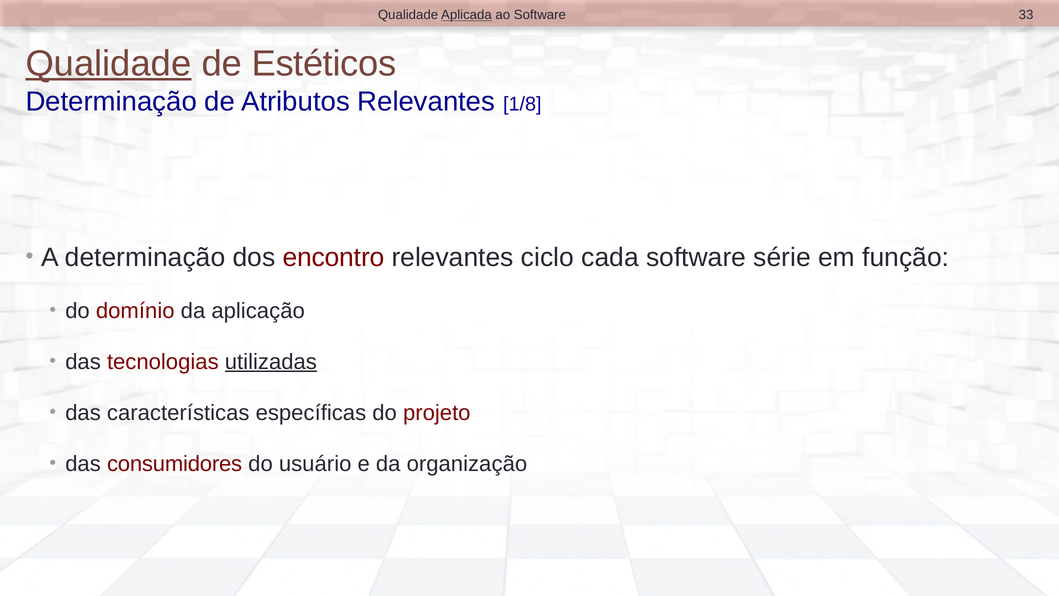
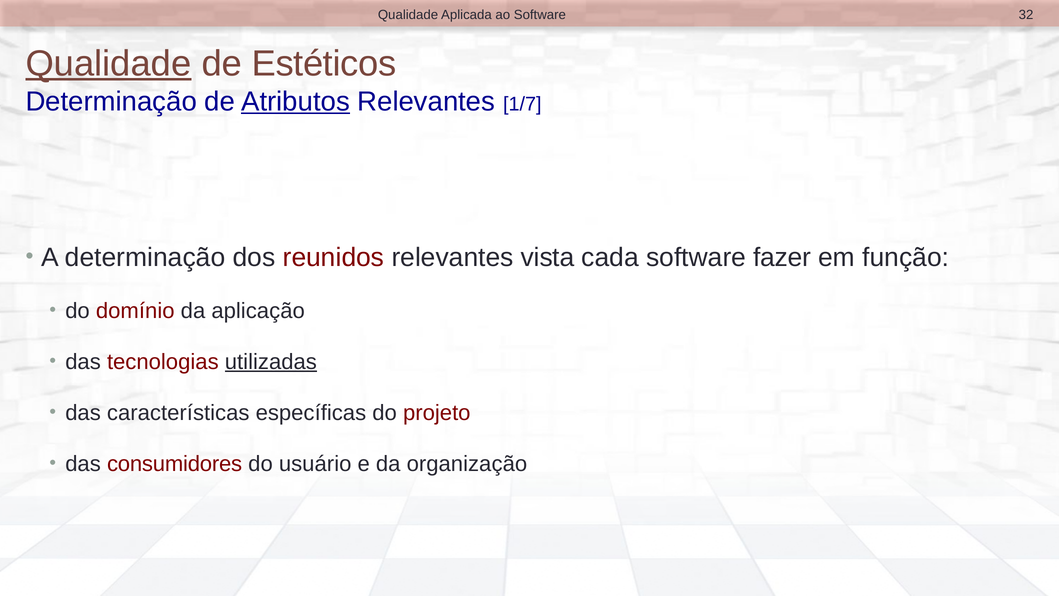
Aplicada underline: present -> none
33: 33 -> 32
Atributos underline: none -> present
1/8: 1/8 -> 1/7
encontro: encontro -> reunidos
ciclo: ciclo -> vista
série: série -> fazer
